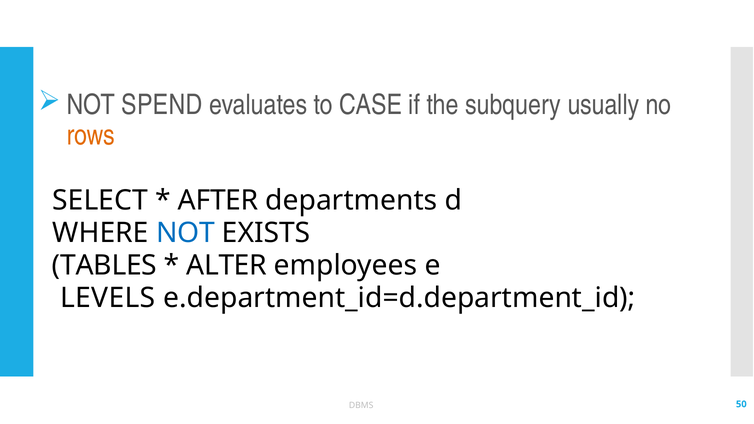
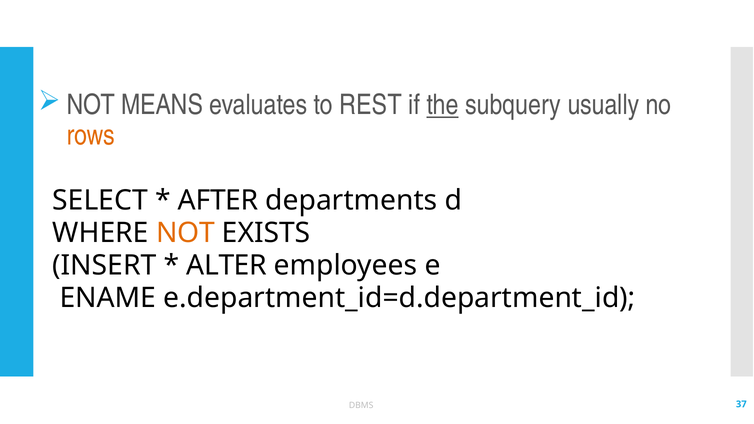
SPEND: SPEND -> MEANS
CASE: CASE -> REST
the underline: none -> present
NOT at (185, 233) colour: blue -> orange
TABLES: TABLES -> INSERT
LEVELS: LEVELS -> ENAME
50: 50 -> 37
